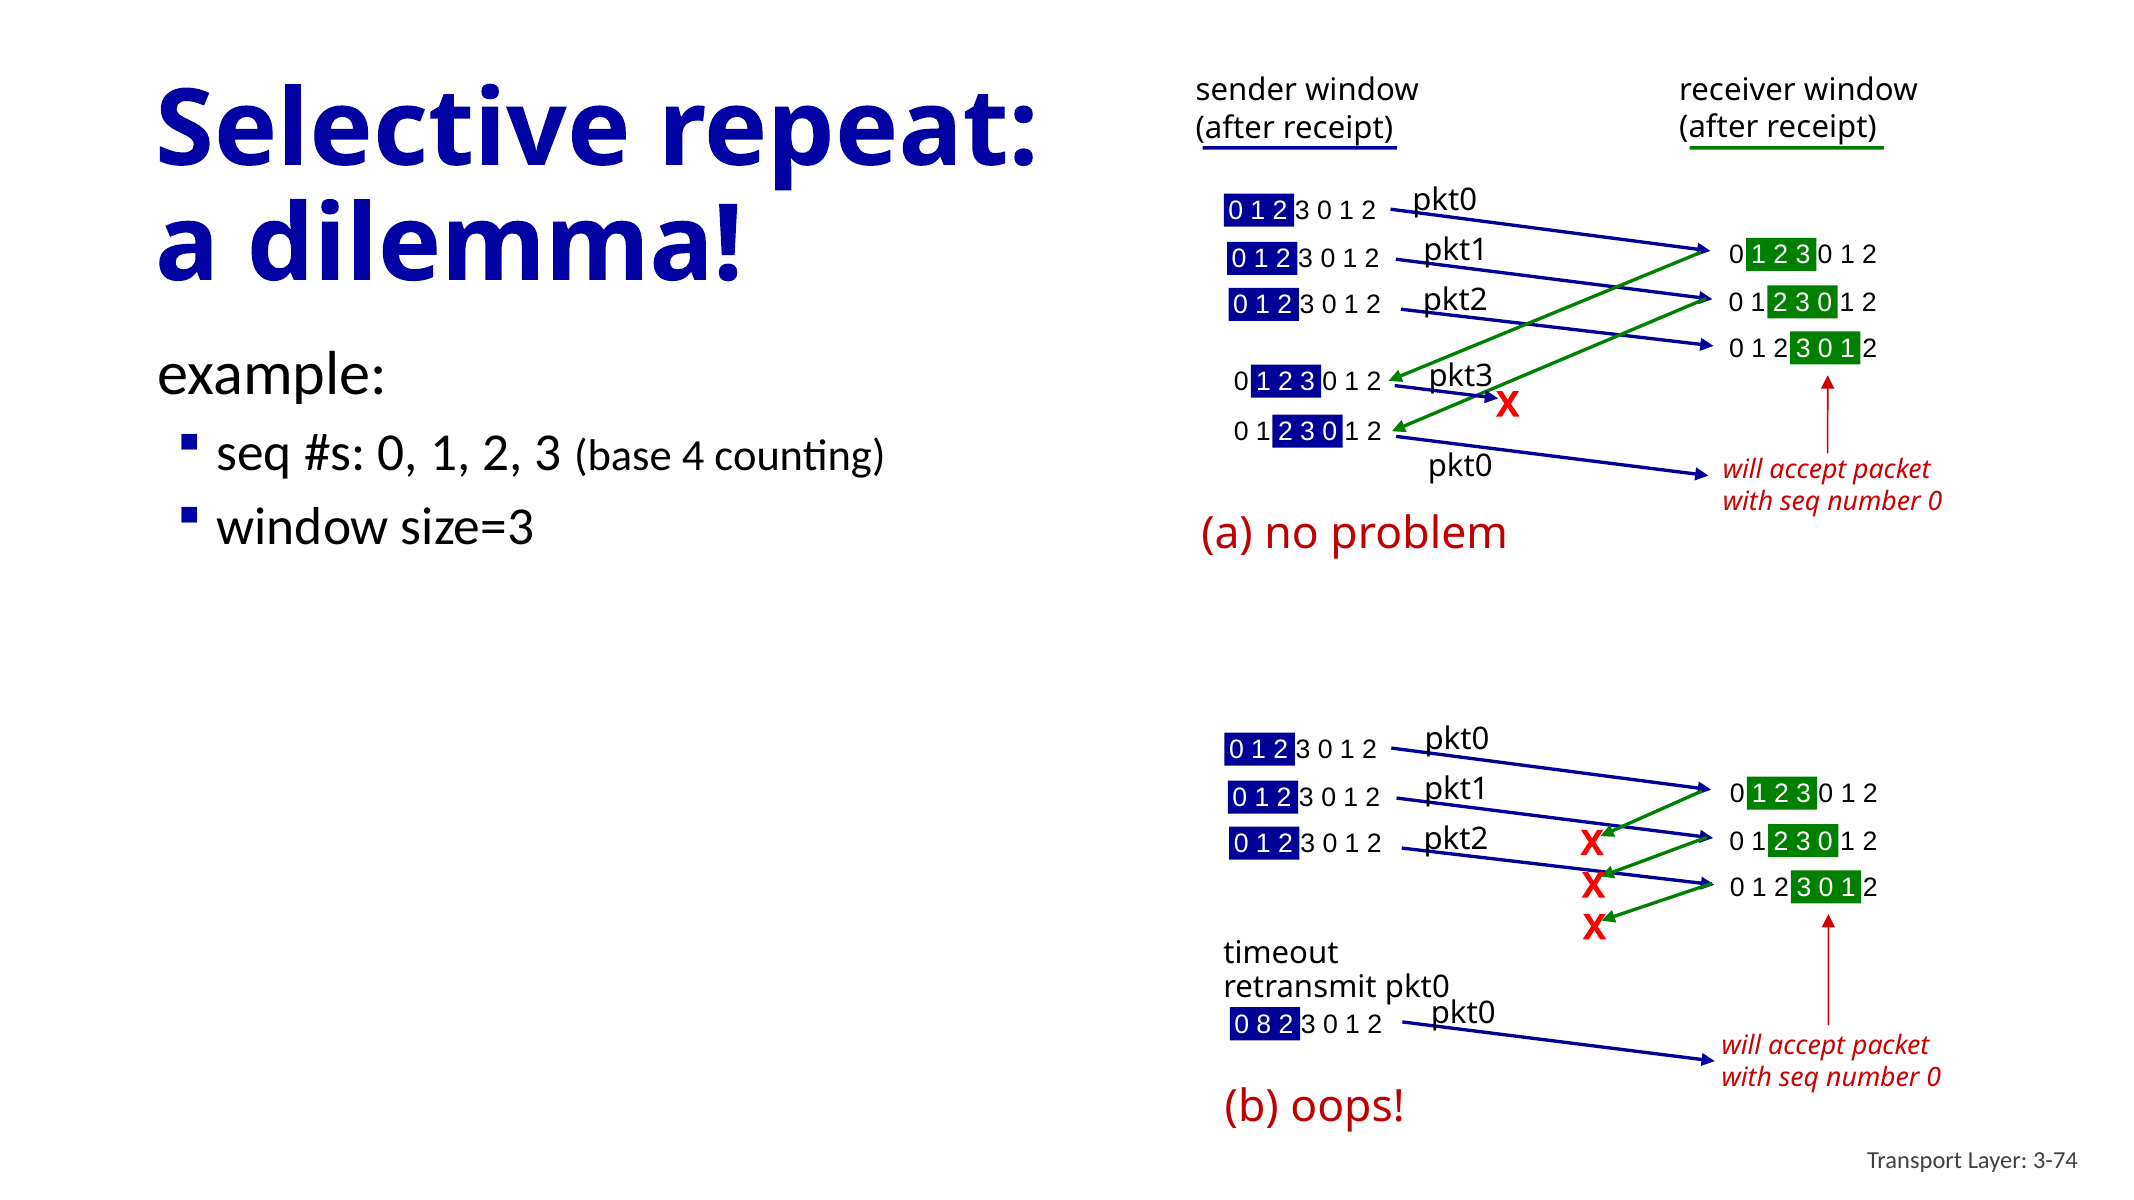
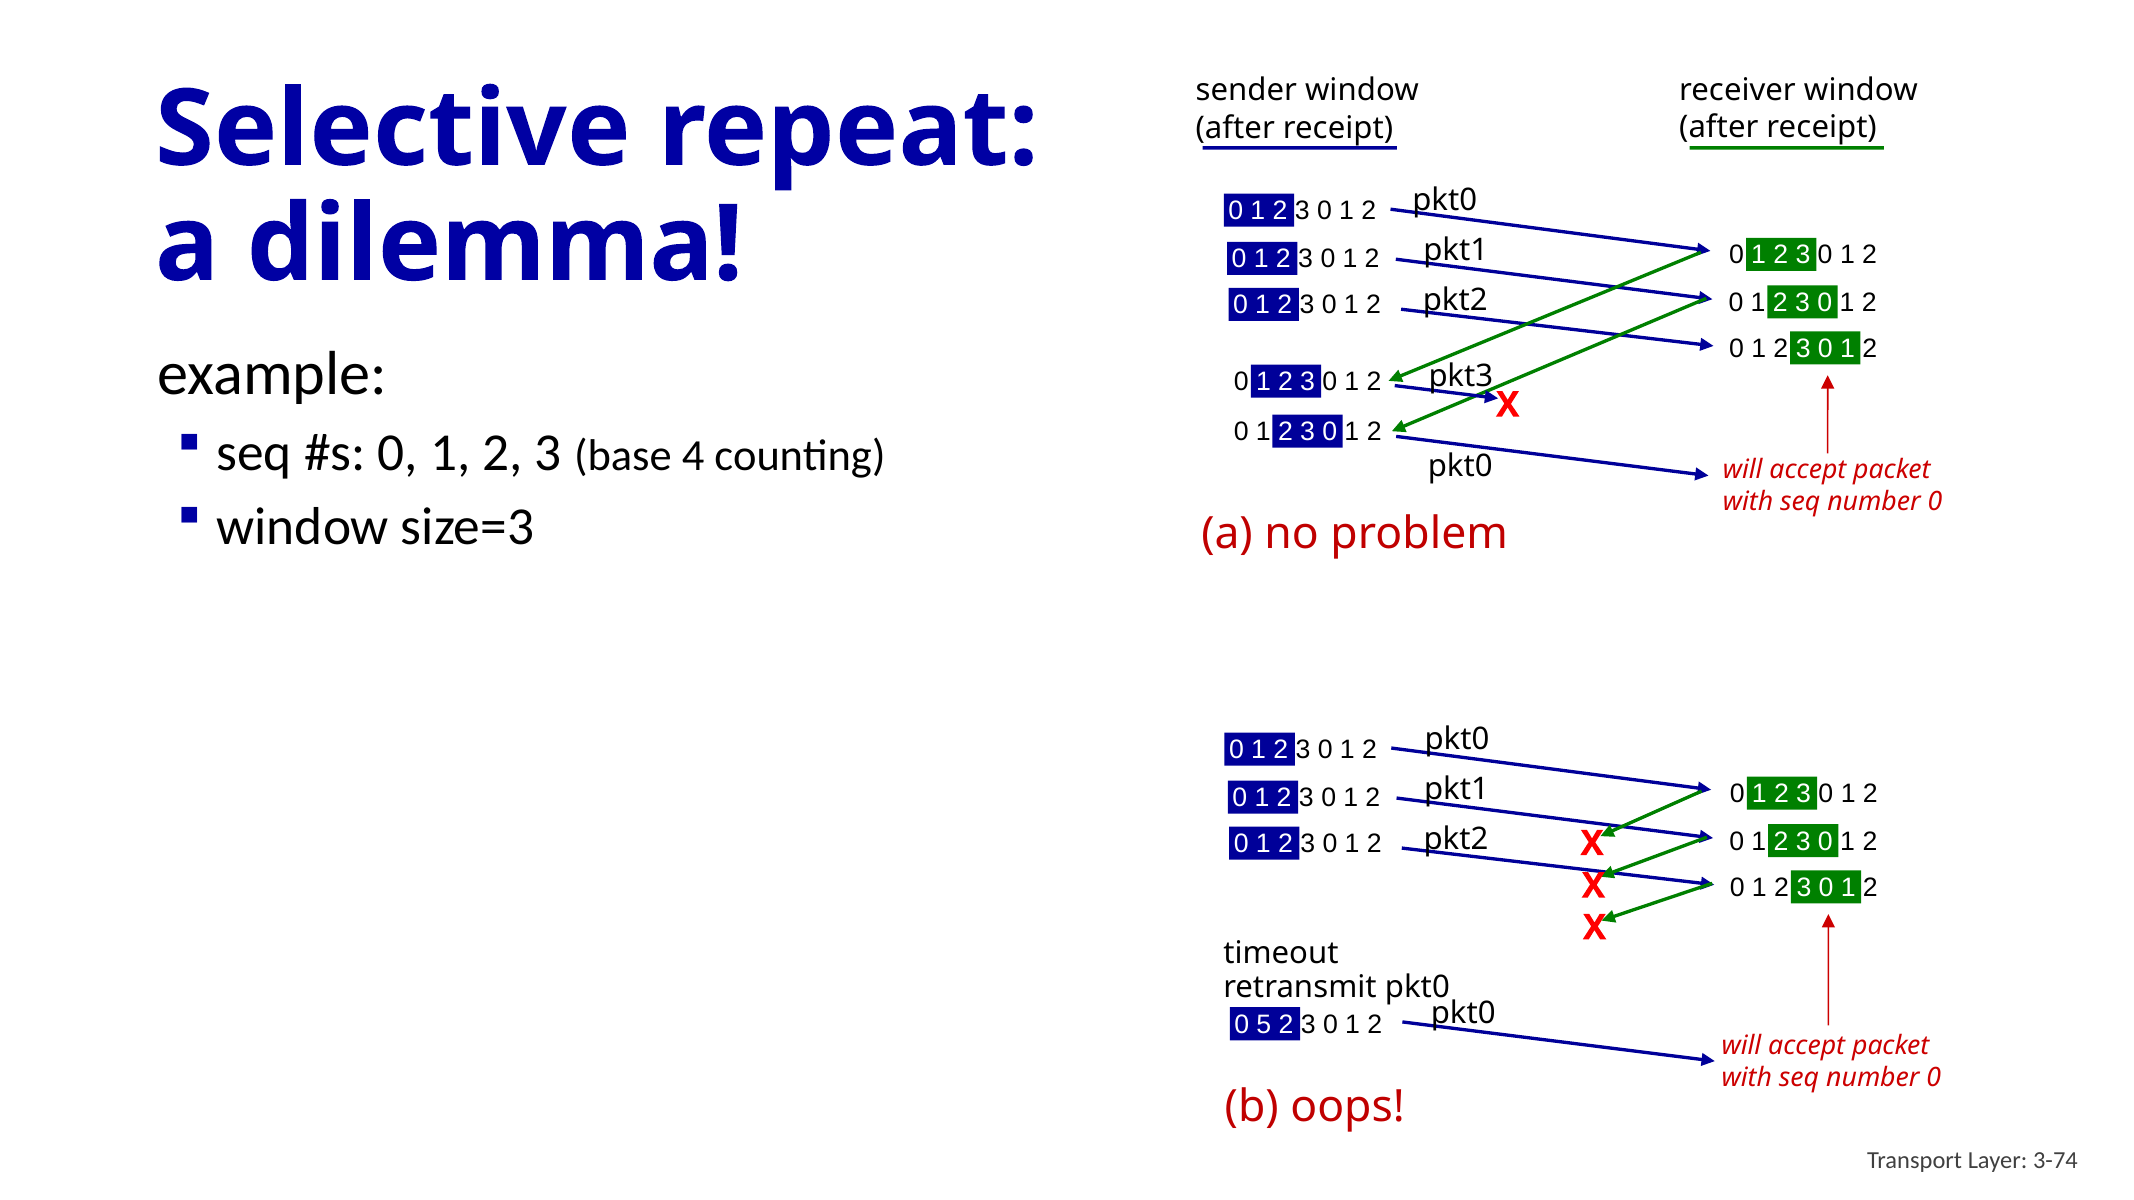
8: 8 -> 5
